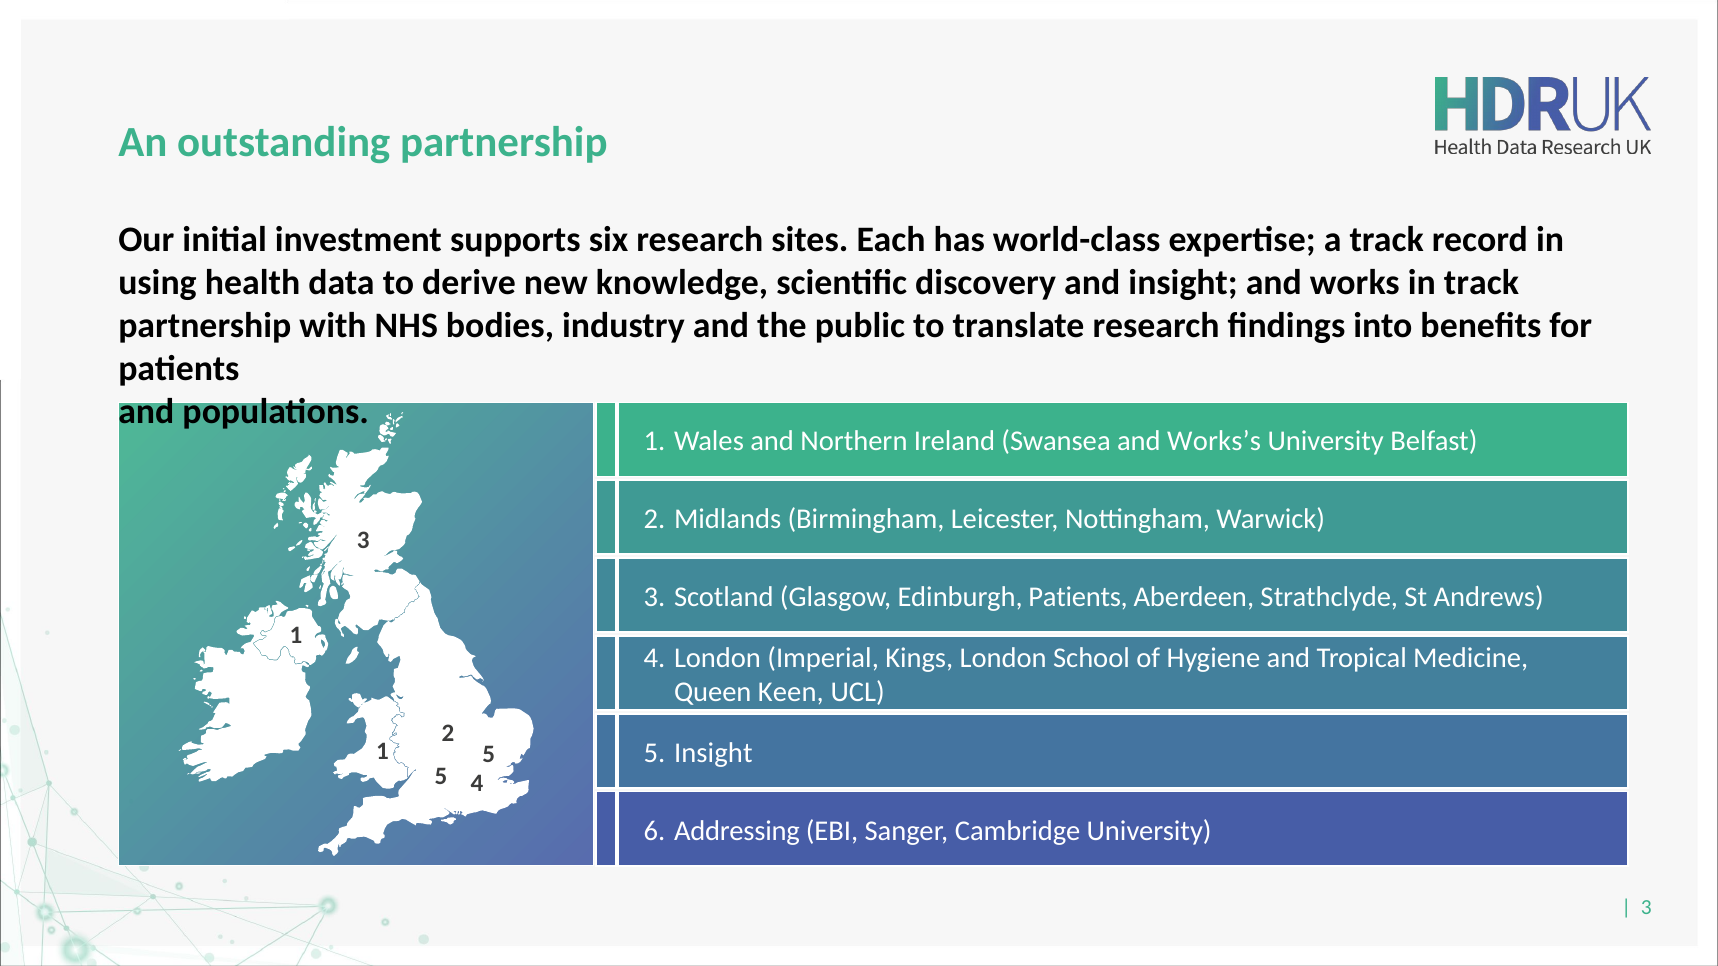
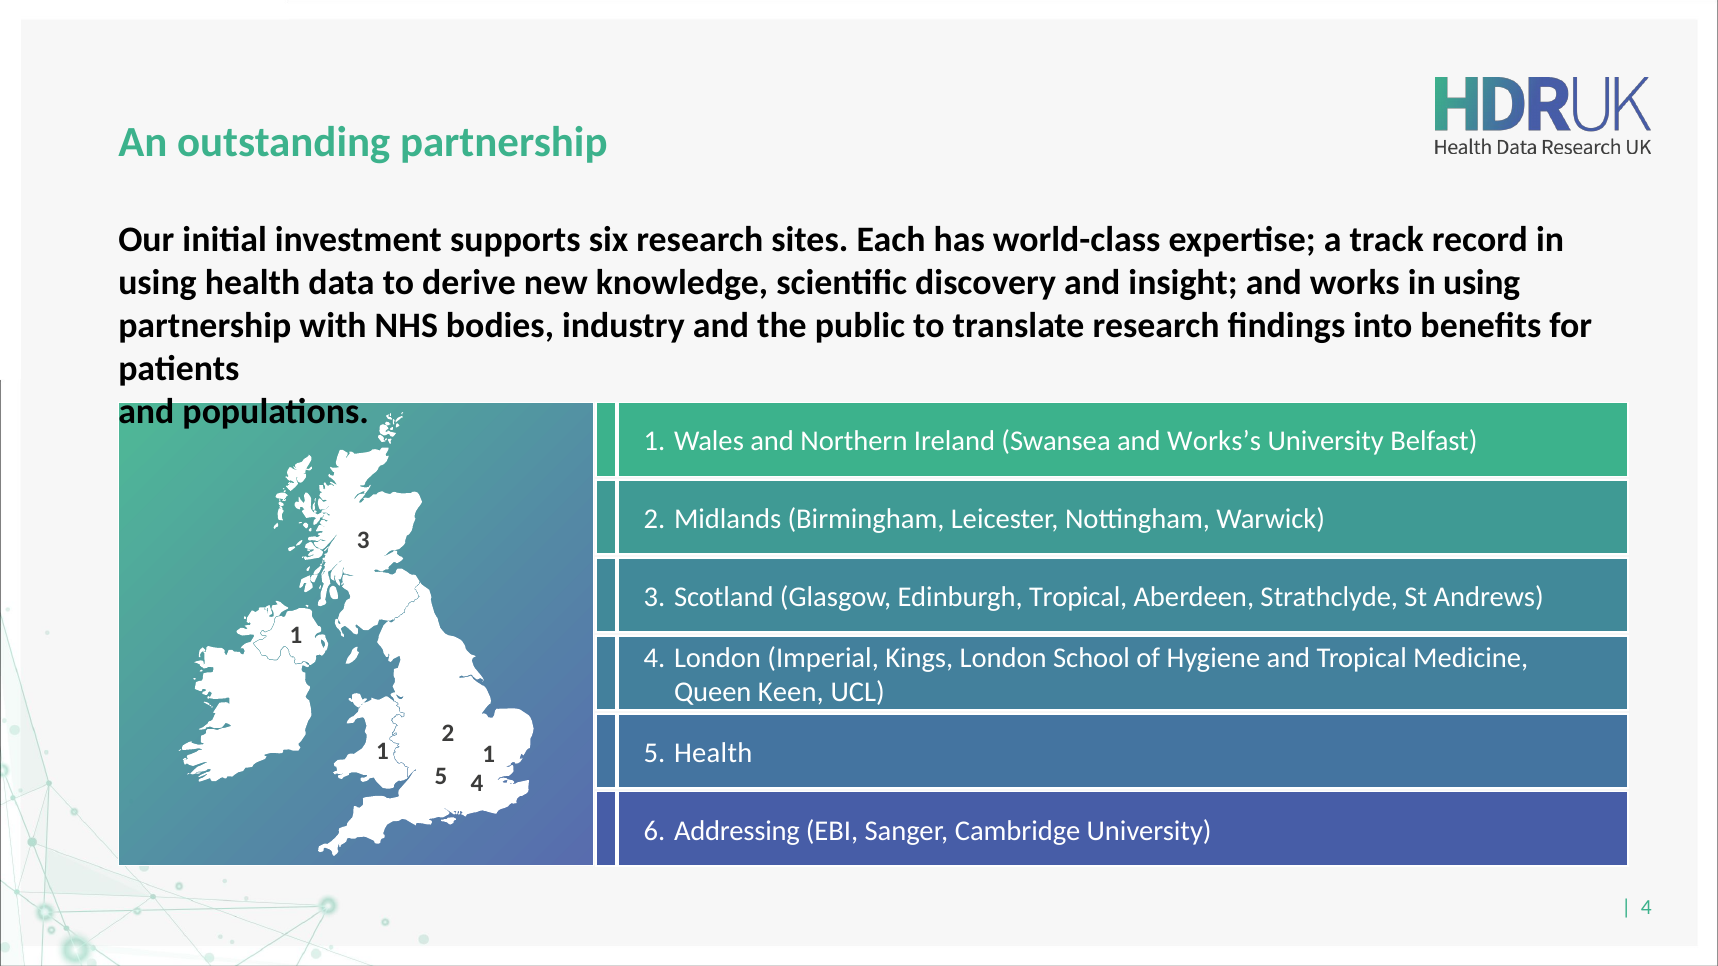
works in track: track -> using
Edinburgh Patients: Patients -> Tropical
5 Insight: Insight -> Health
5 at (489, 755): 5 -> 1
3 at (1646, 907): 3 -> 4
